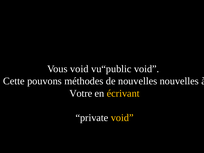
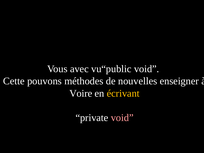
Vous void: void -> avec
nouvelles nouvelles: nouvelles -> enseigner
Votre: Votre -> Voire
void at (122, 118) colour: yellow -> pink
